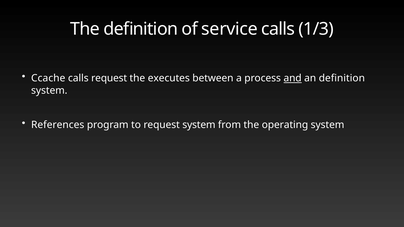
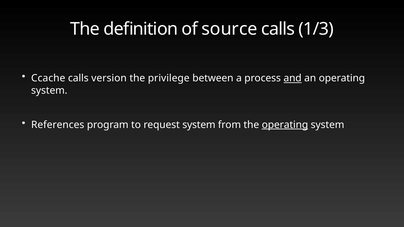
service: service -> source
calls request: request -> version
executes: executes -> privilege
an definition: definition -> operating
operating at (285, 125) underline: none -> present
